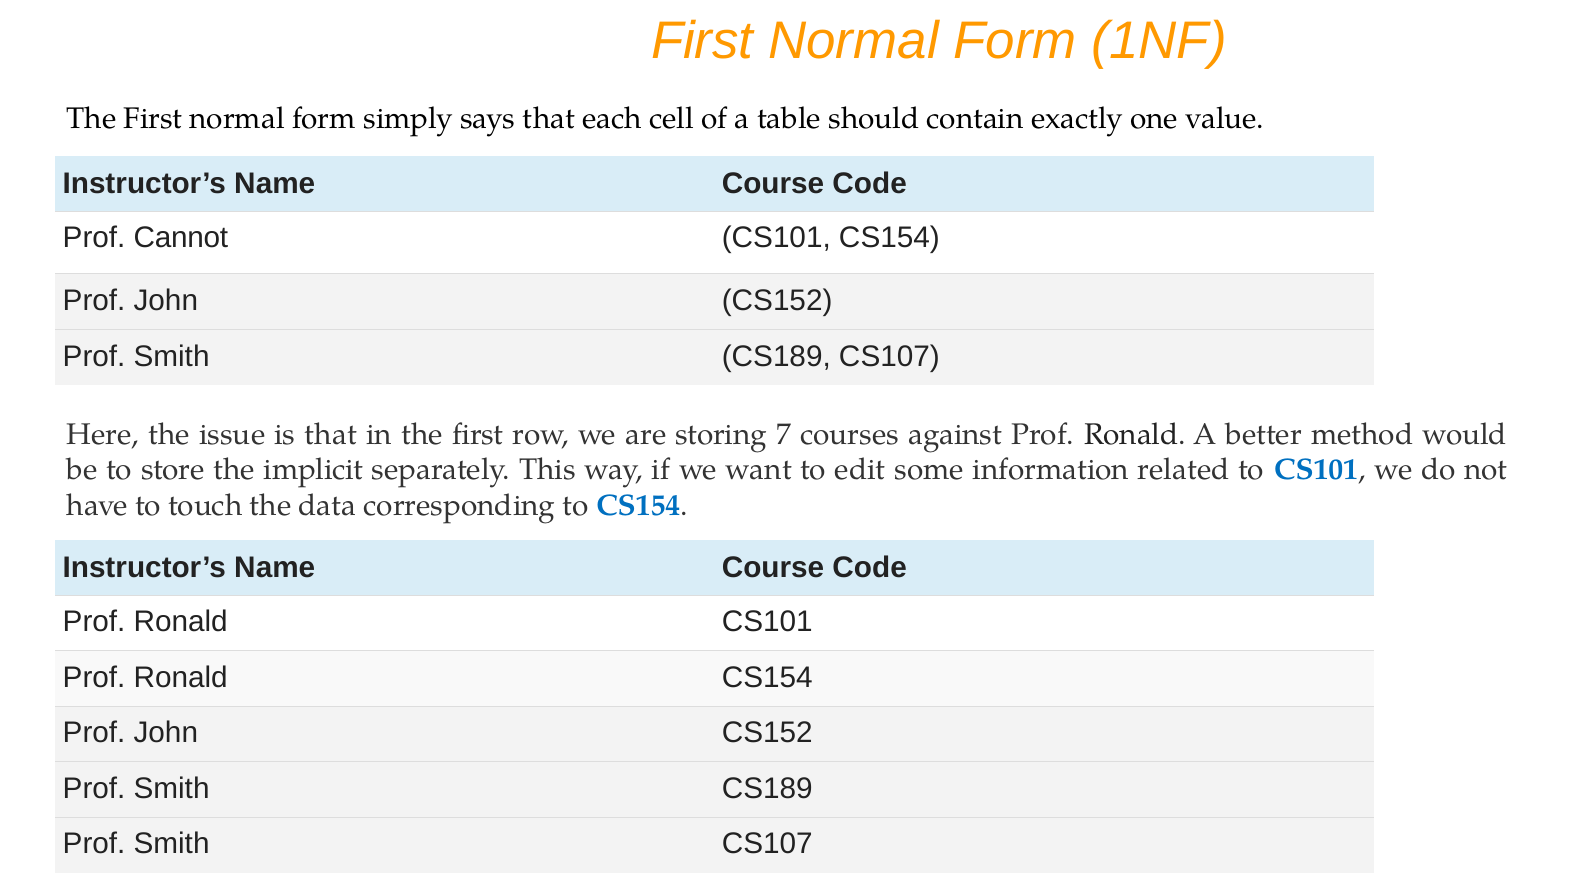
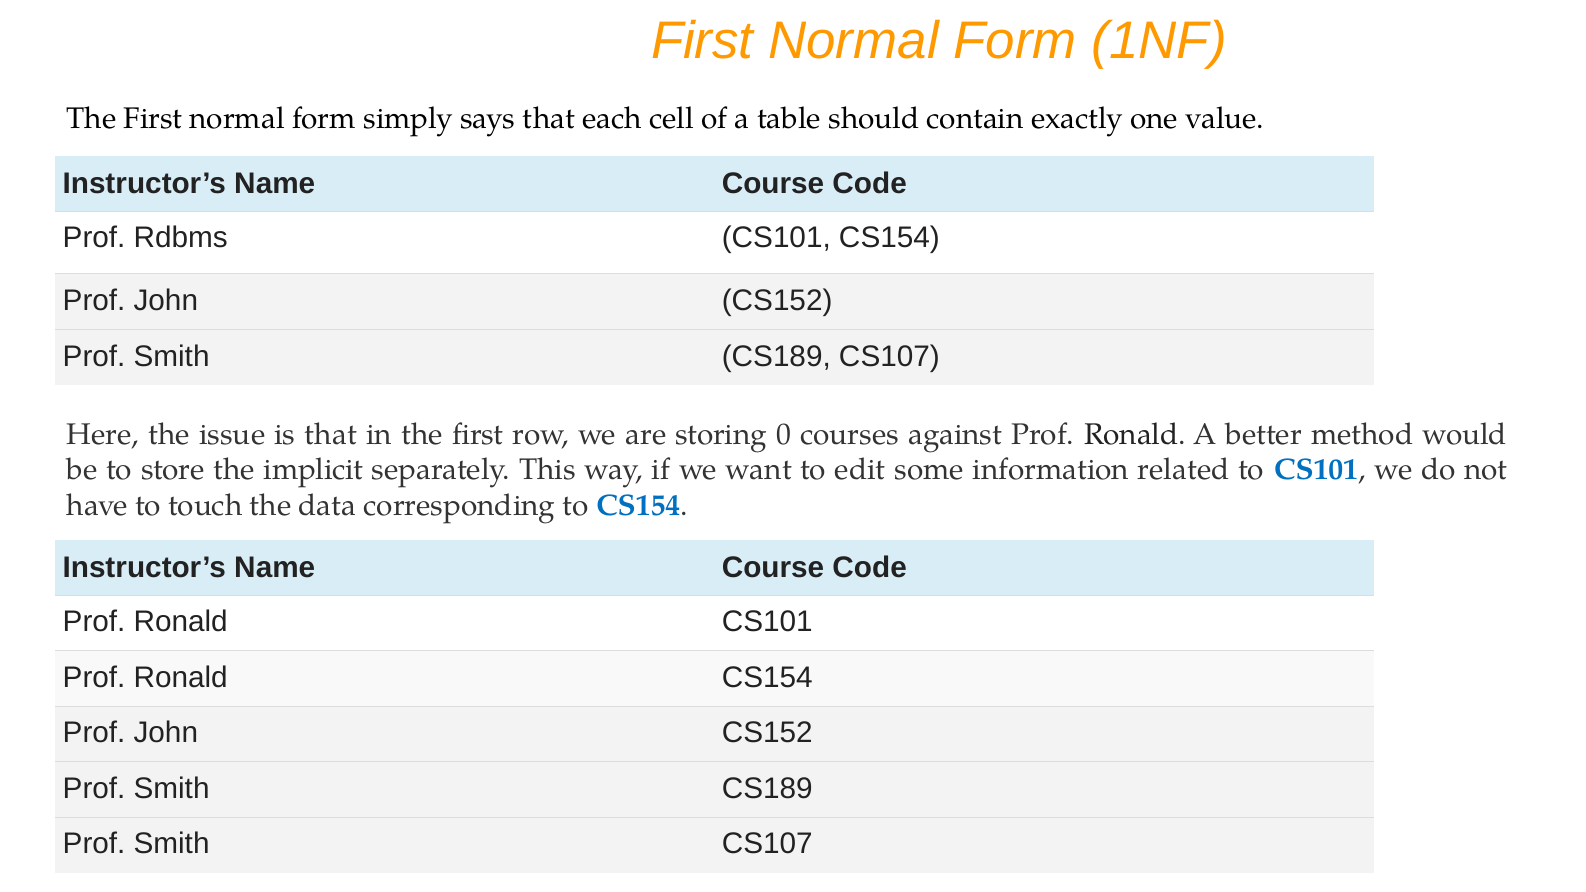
Cannot: Cannot -> Rdbms
7: 7 -> 0
